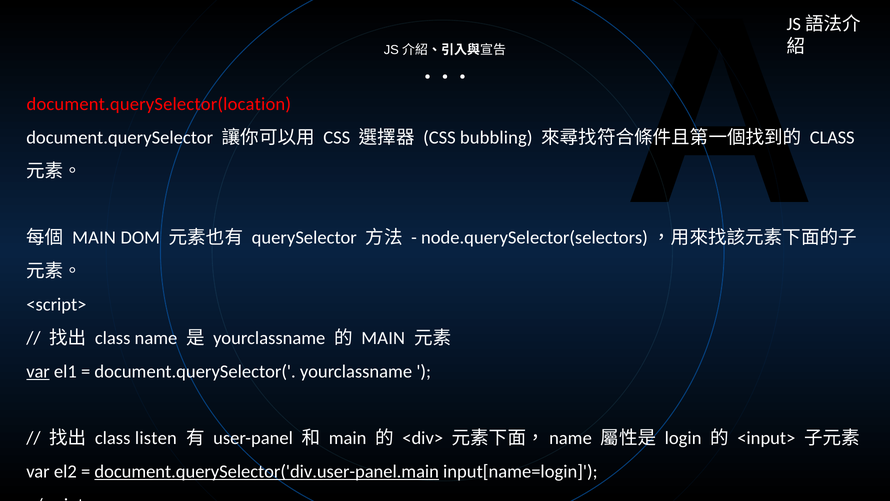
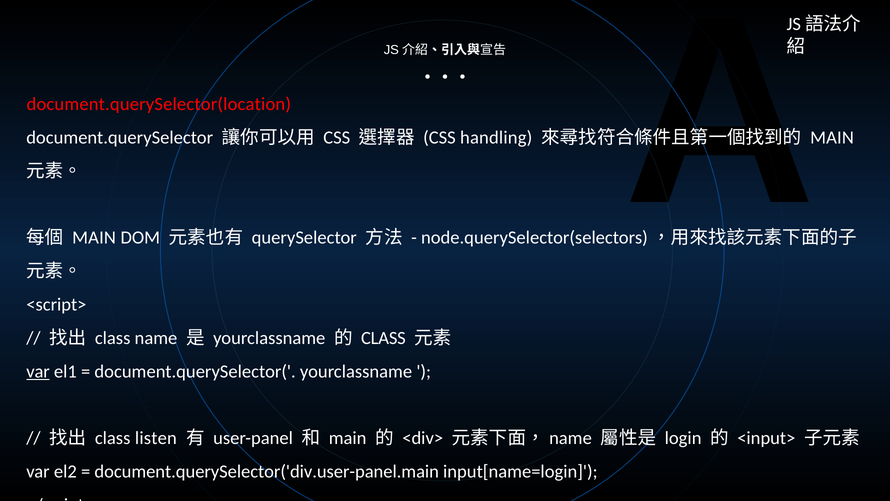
bubbling: bubbling -> handling
CLASS at (832, 137): CLASS -> MAIN
MAIN at (383, 338): MAIN -> CLASS
document.querySelector('div.user-panel.main underline: present -> none
